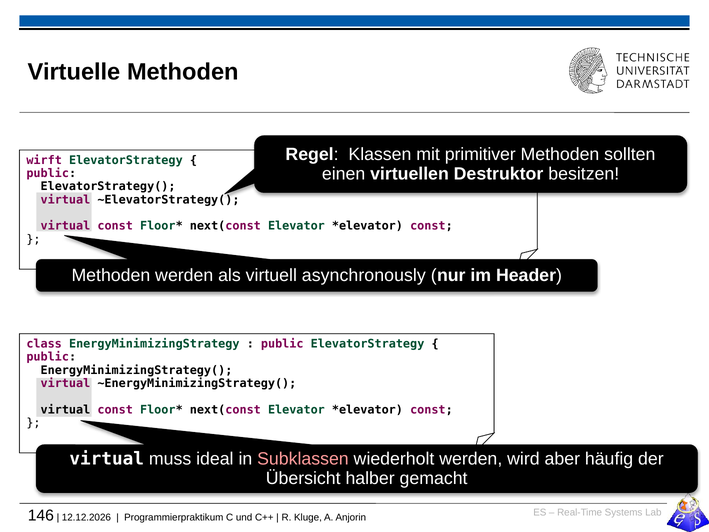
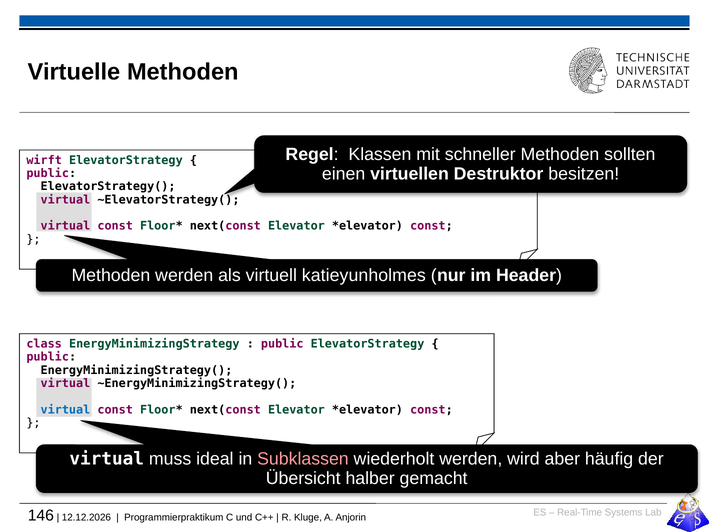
primitiver: primitiver -> schneller
asynchronously: asynchronously -> katieyunholmes
virtual at (65, 410) colour: black -> blue
